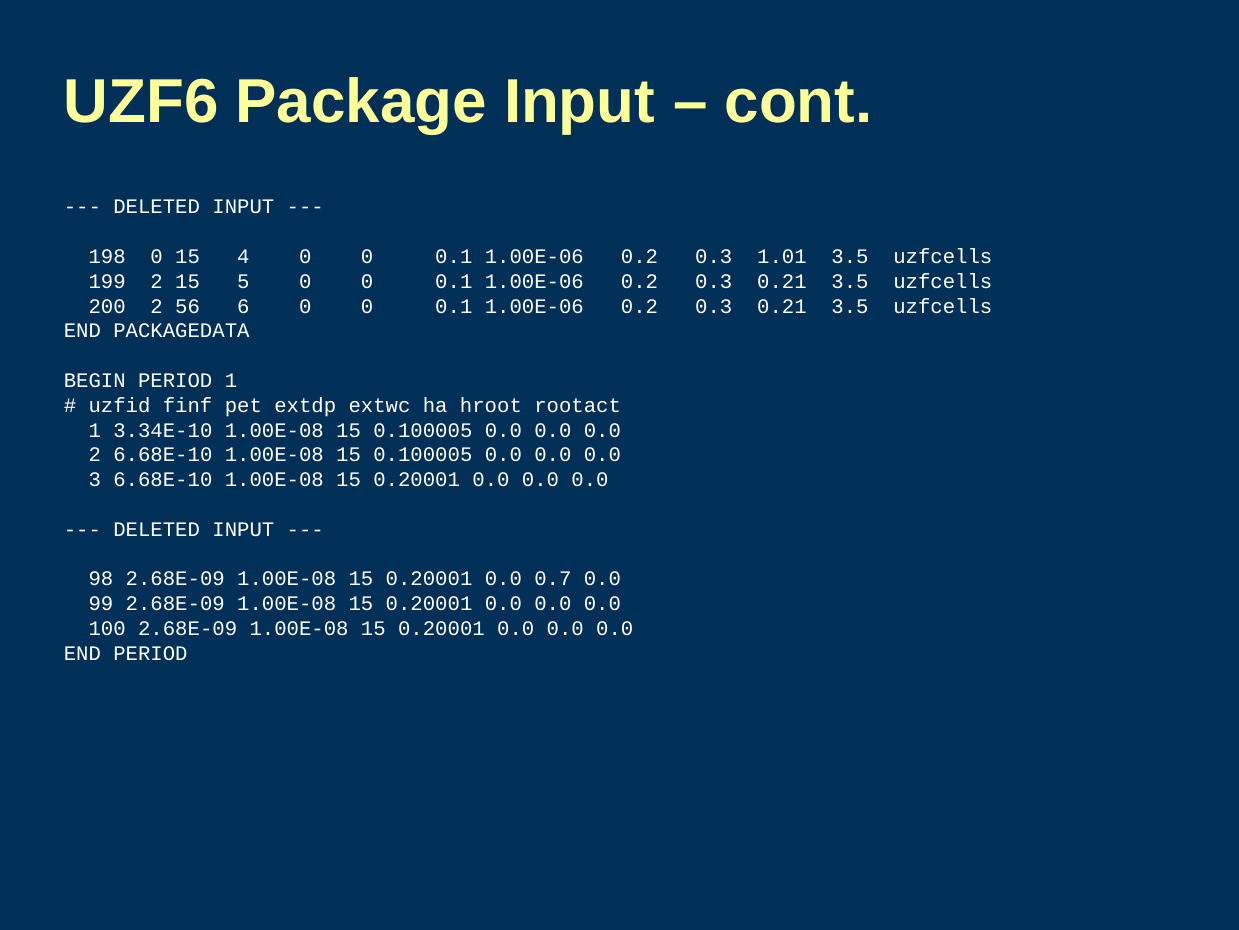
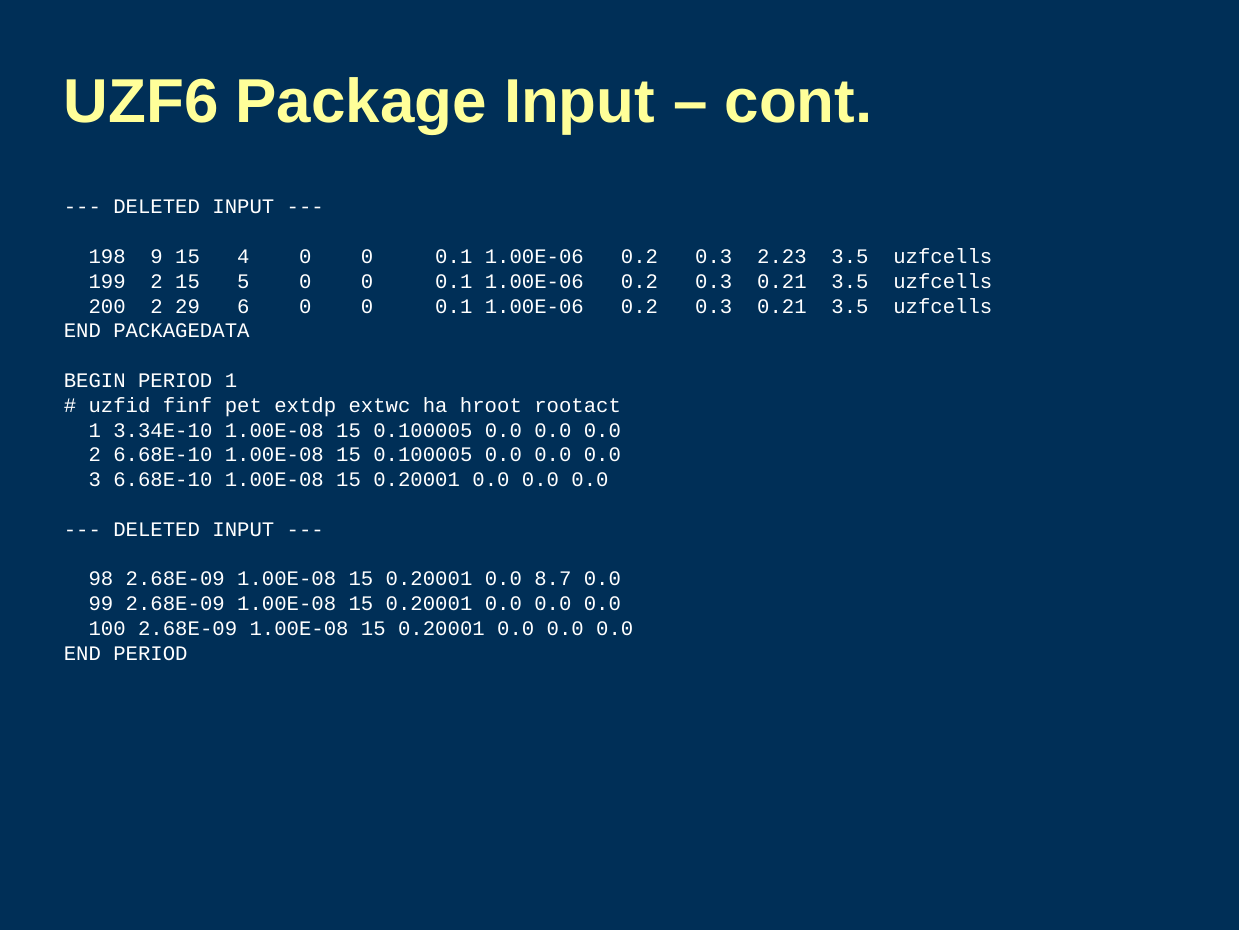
198 0: 0 -> 9
1.01: 1.01 -> 2.23
56: 56 -> 29
0.7: 0.7 -> 8.7
